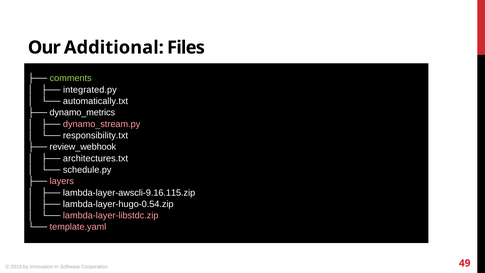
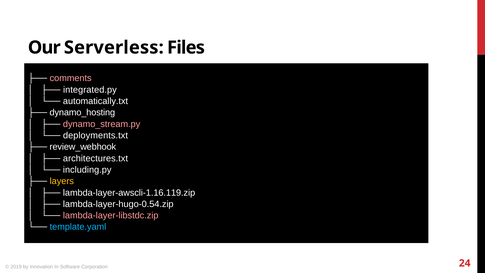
Additional: Additional -> Serverless
comments colour: light green -> pink
dynamo_metrics: dynamo_metrics -> dynamo_hosting
responsibility.txt: responsibility.txt -> deployments.txt
schedule.py: schedule.py -> including.py
layers colour: pink -> yellow
lambda-layer-awscli-9.16.115.zip: lambda-layer-awscli-9.16.115.zip -> lambda-layer-awscli-1.16.119.zip
template.yaml colour: pink -> light blue
49: 49 -> 24
